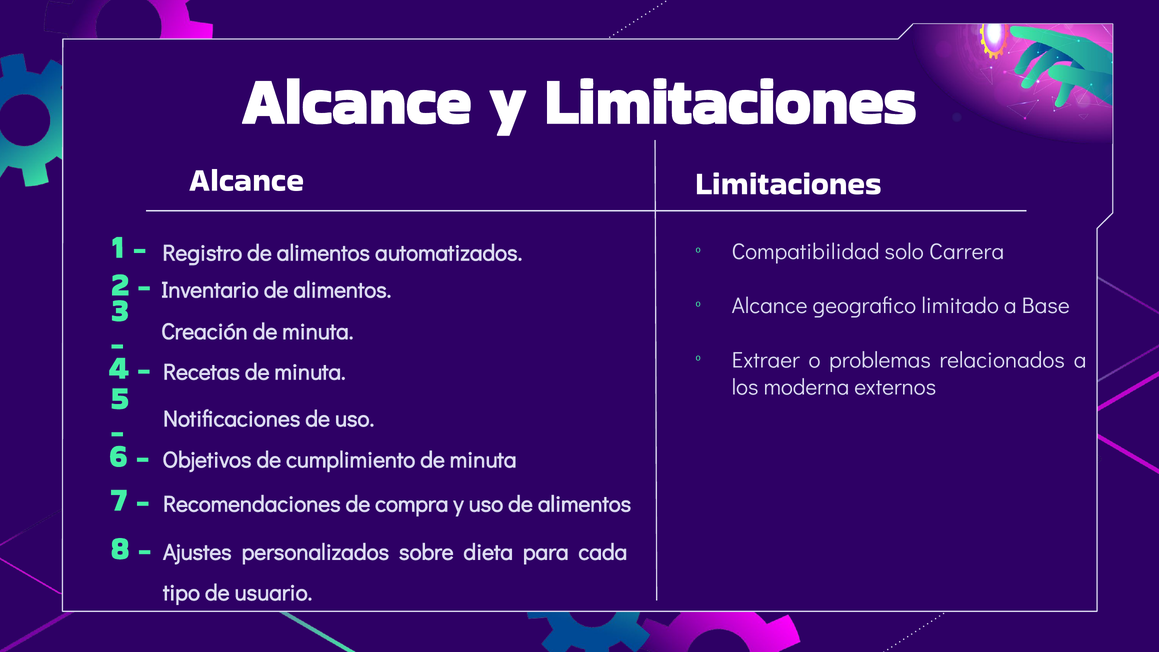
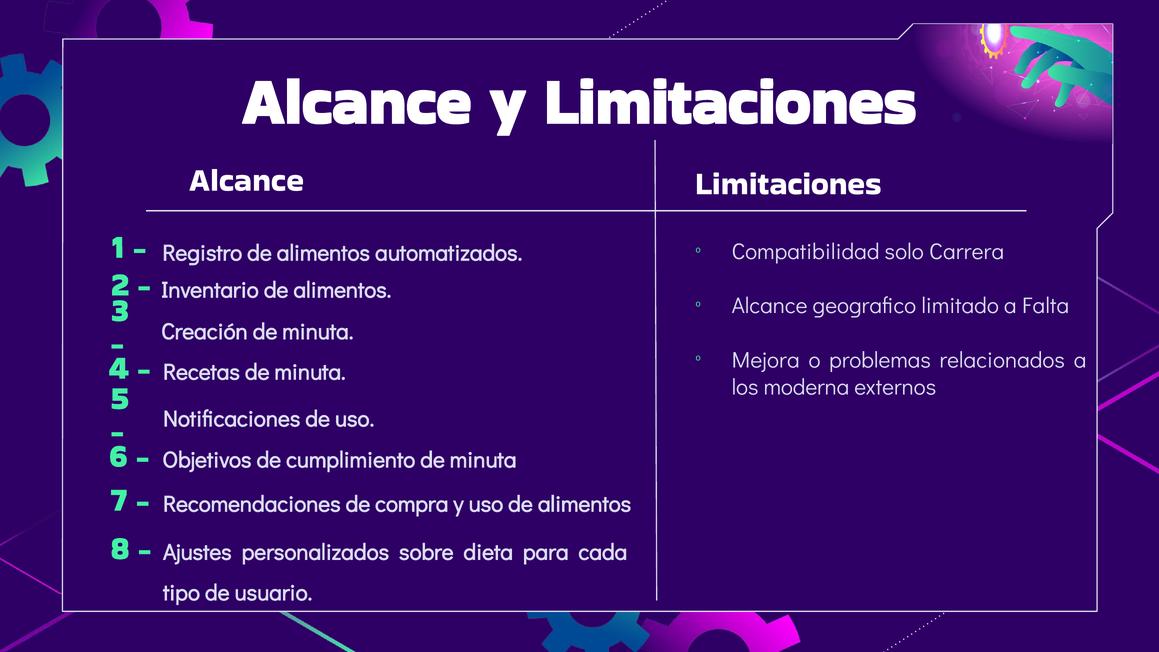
Base: Base -> Falta
Extraer: Extraer -> Mejora
